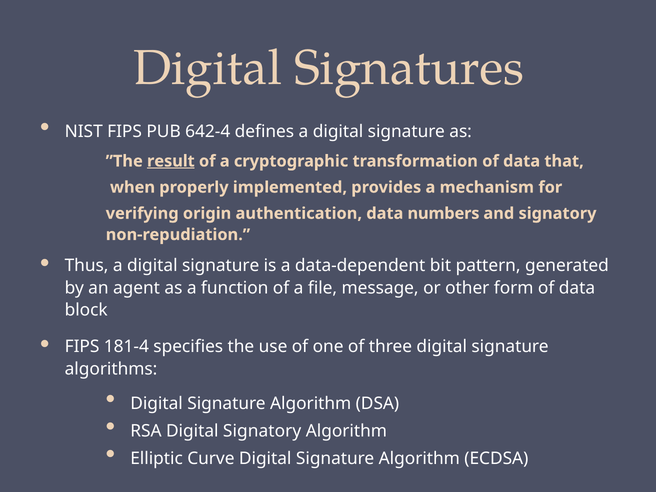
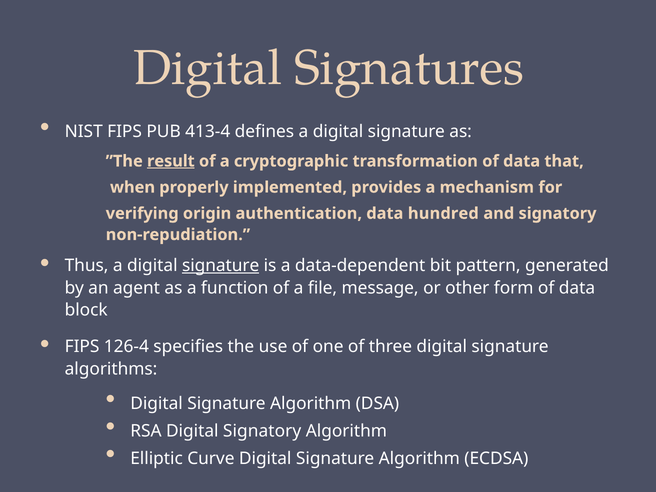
642-4: 642-4 -> 413-4
numbers: numbers -> hundred
signature at (221, 265) underline: none -> present
181-4: 181-4 -> 126-4
